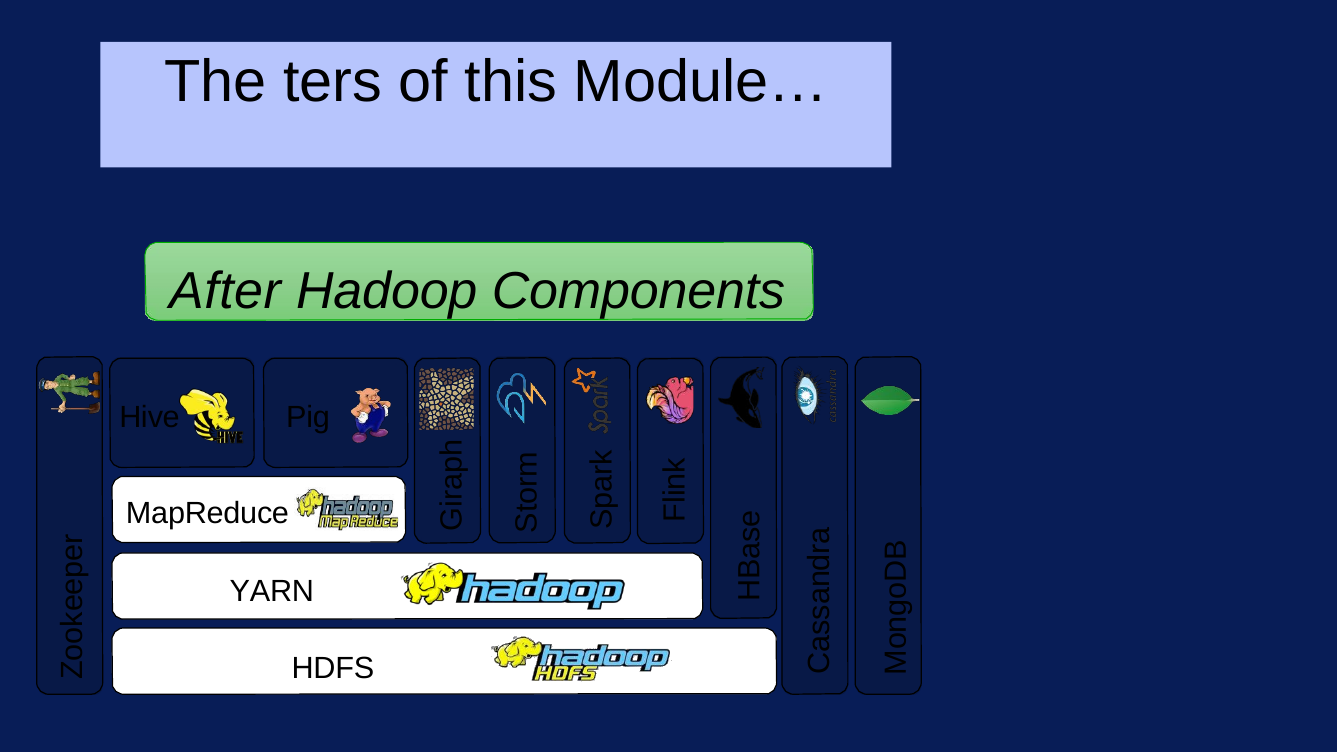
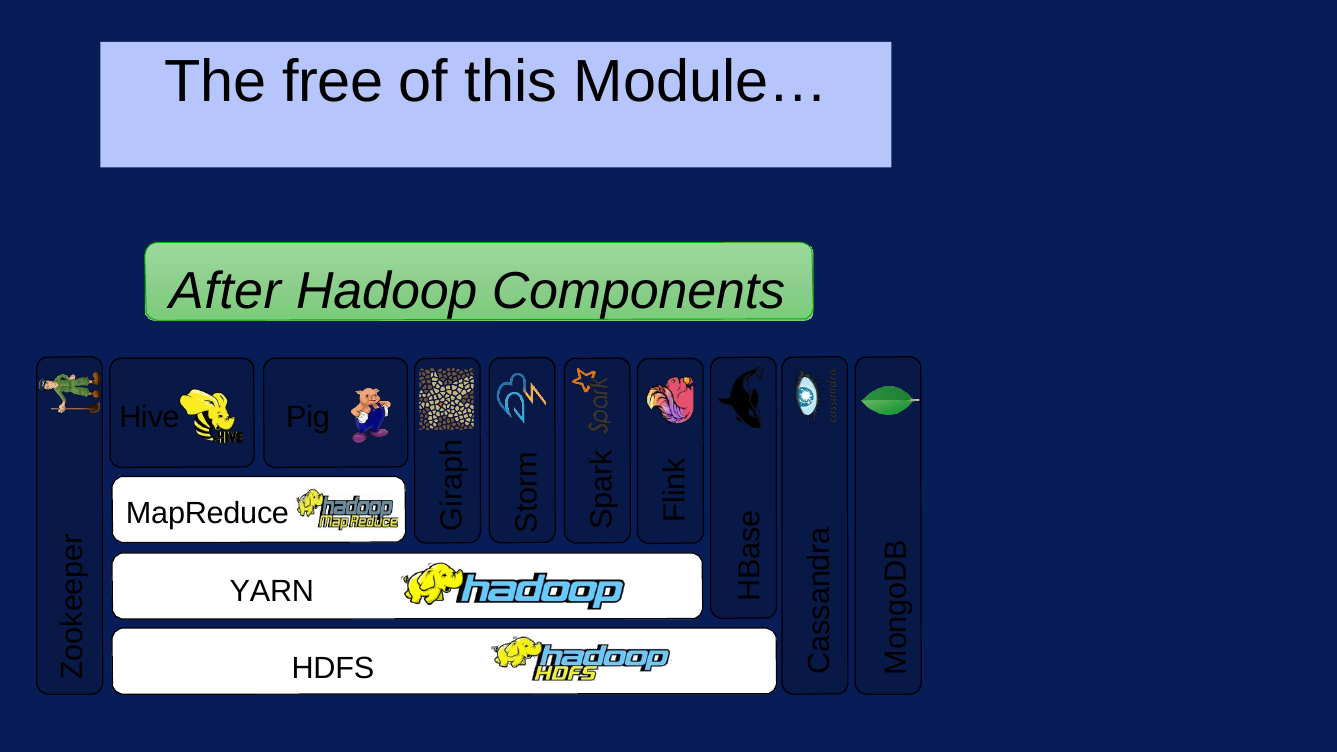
ters: ters -> free
